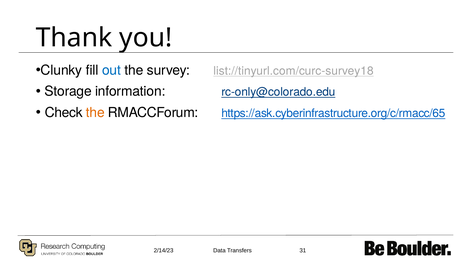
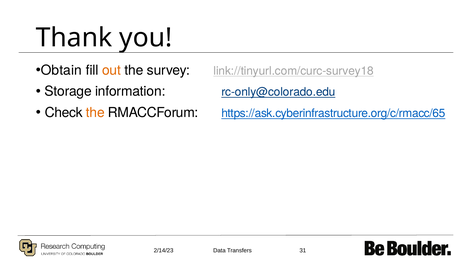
Clunky: Clunky -> Obtain
out colour: blue -> orange
list://tinyurl.com/curc-survey18: list://tinyurl.com/curc-survey18 -> link://tinyurl.com/curc-survey18
